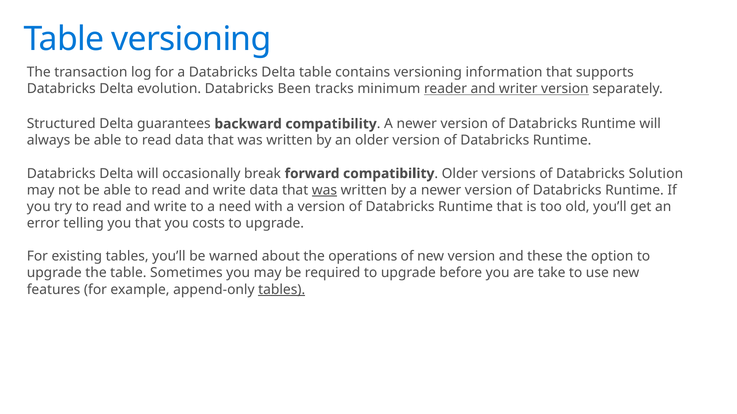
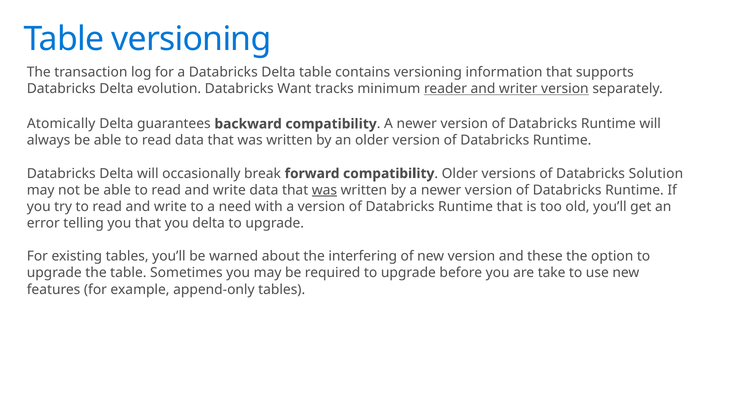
Been: Been -> Want
Structured: Structured -> Atomically
you costs: costs -> delta
operations: operations -> interfering
tables at (282, 290) underline: present -> none
